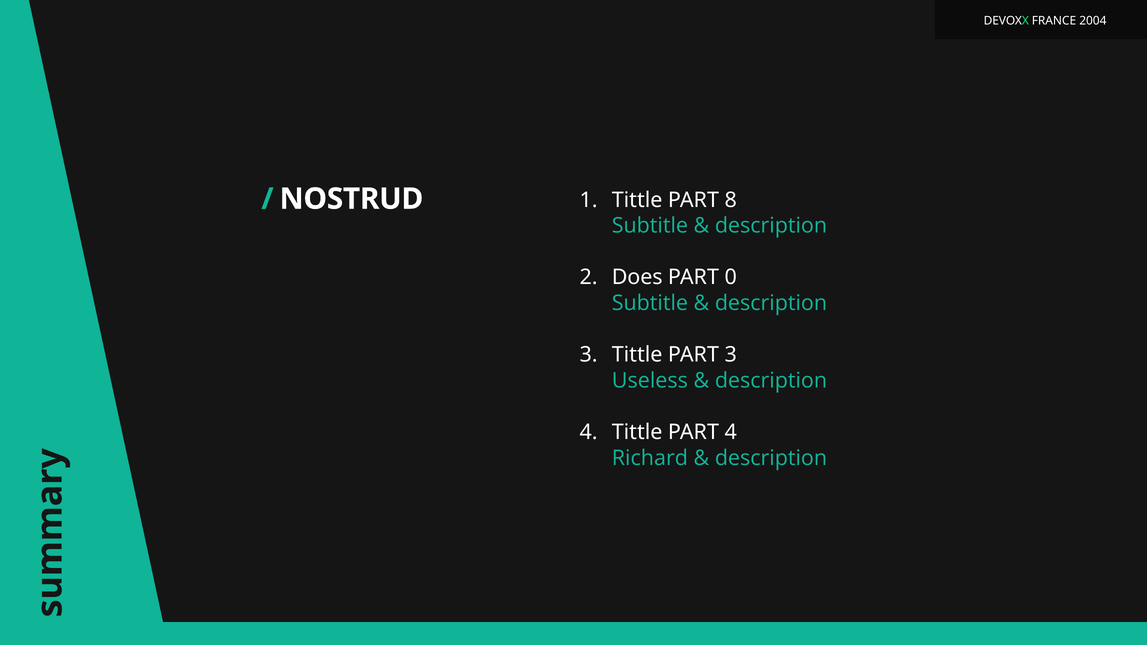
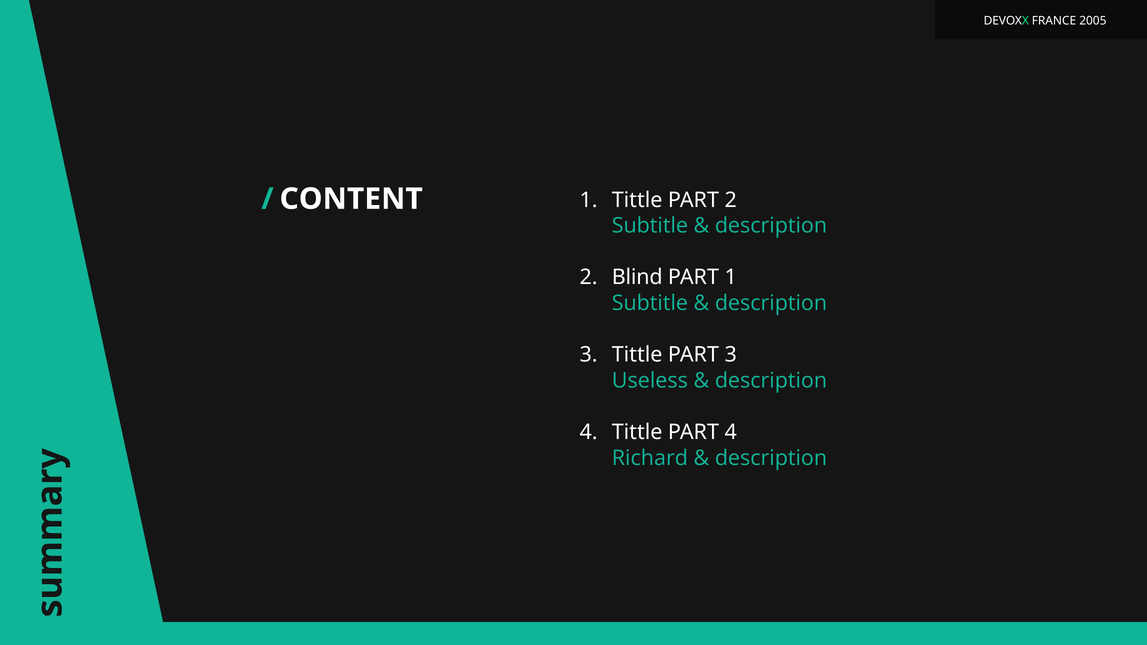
2004: 2004 -> 2005
NOSTRUD: NOSTRUD -> CONTENT
PART 8: 8 -> 2
Does: Does -> Blind
PART 0: 0 -> 1
